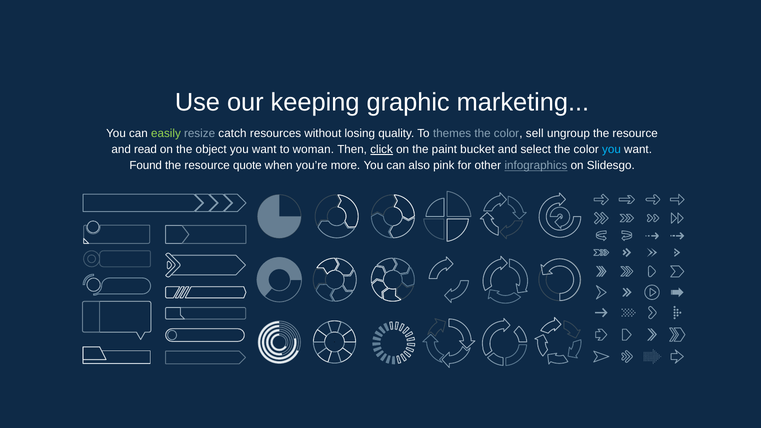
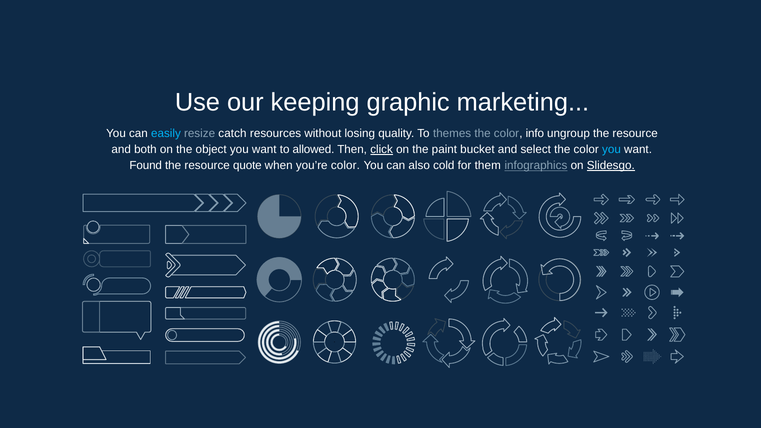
easily colour: light green -> light blue
sell: sell -> info
read: read -> both
woman: woman -> allowed
you’re more: more -> color
pink: pink -> cold
other: other -> them
Slidesgo underline: none -> present
